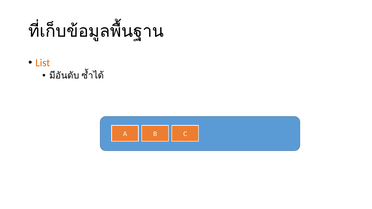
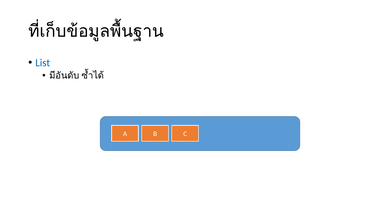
List colour: orange -> blue
